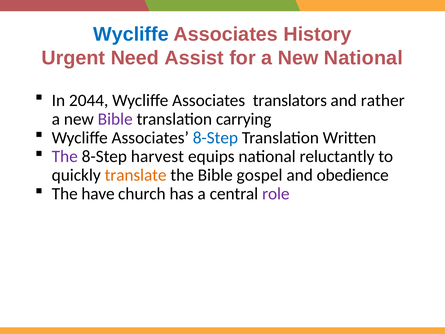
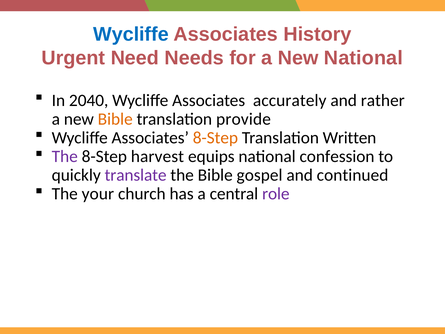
Assist: Assist -> Needs
2044: 2044 -> 2040
translators: translators -> accurately
Bible at (115, 119) colour: purple -> orange
carrying: carrying -> provide
8-Step at (215, 138) colour: blue -> orange
reluctantly: reluctantly -> confession
translate colour: orange -> purple
obedience: obedience -> continued
have: have -> your
